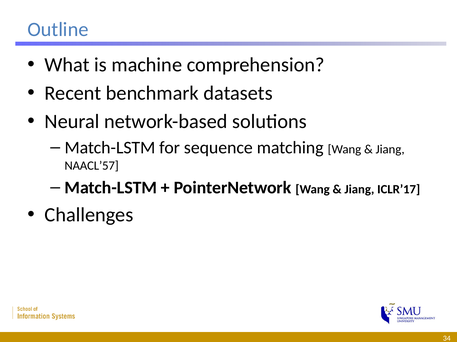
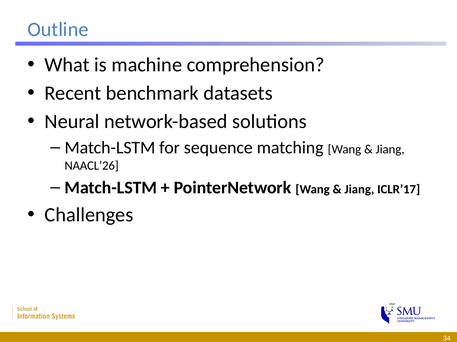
NAACL’57: NAACL’57 -> NAACL’26
